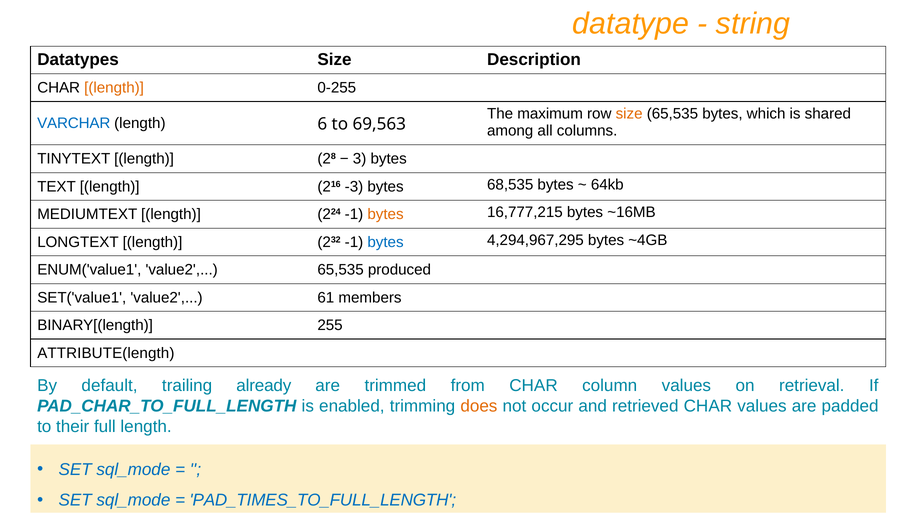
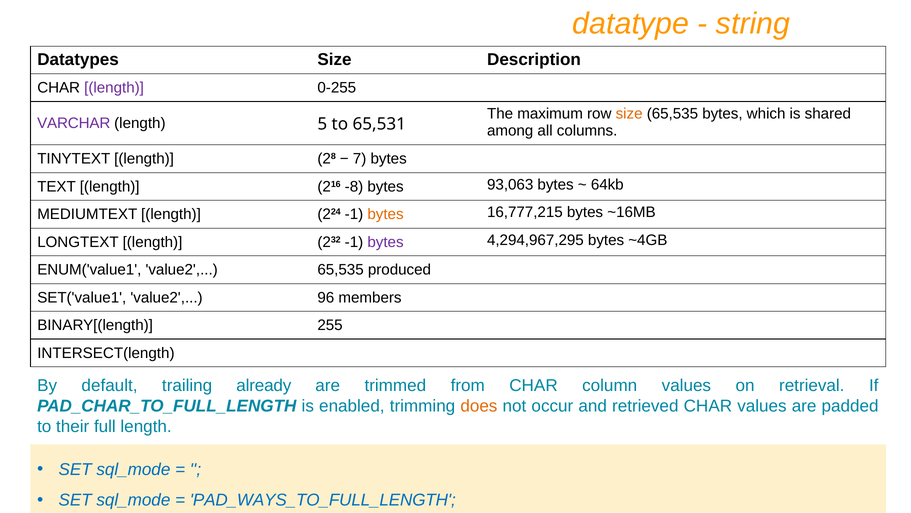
length at (114, 88) colour: orange -> purple
VARCHAR colour: blue -> purple
6: 6 -> 5
69,563: 69,563 -> 65,531
3: 3 -> 7
-3: -3 -> -8
68,535: 68,535 -> 93,063
bytes at (386, 242) colour: blue -> purple
61: 61 -> 96
ATTRIBUTE(length: ATTRIBUTE(length -> INTERSECT(length
PAD_TIMES_TO_FULL_LENGTH: PAD_TIMES_TO_FULL_LENGTH -> PAD_WAYS_TO_FULL_LENGTH
